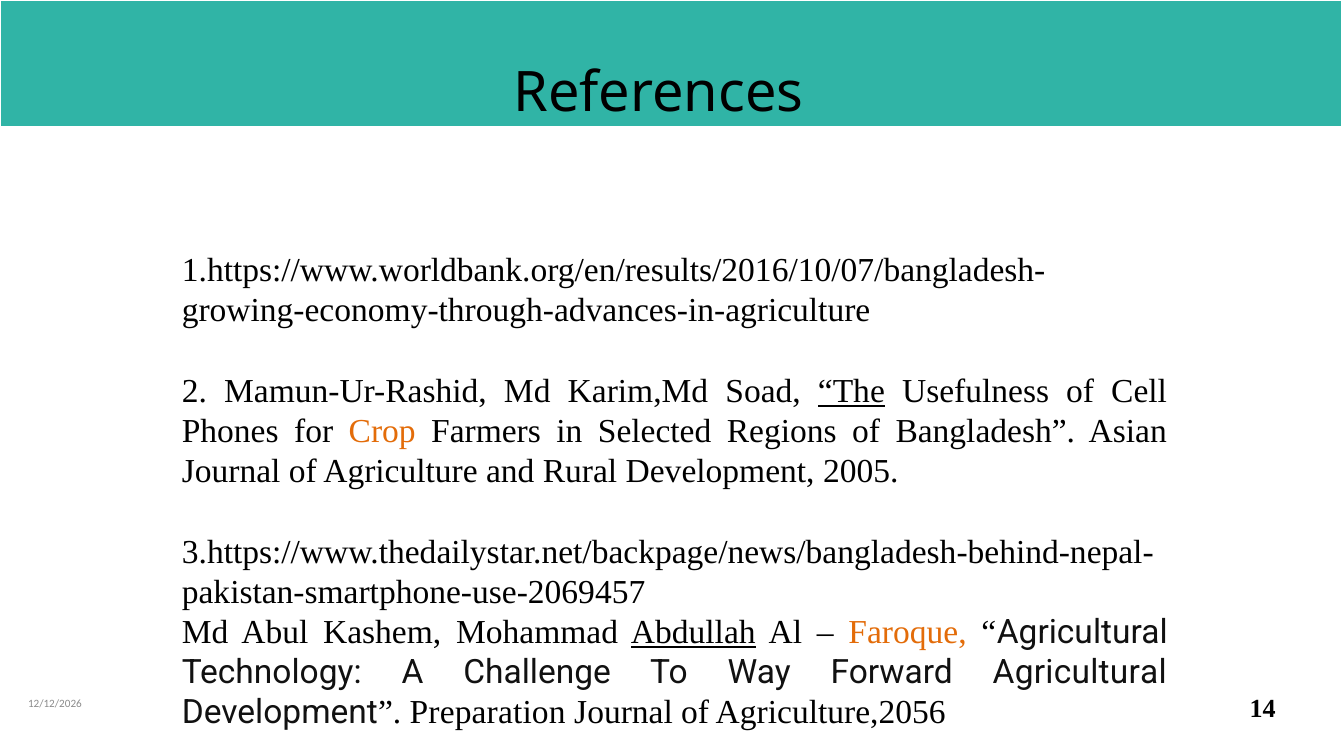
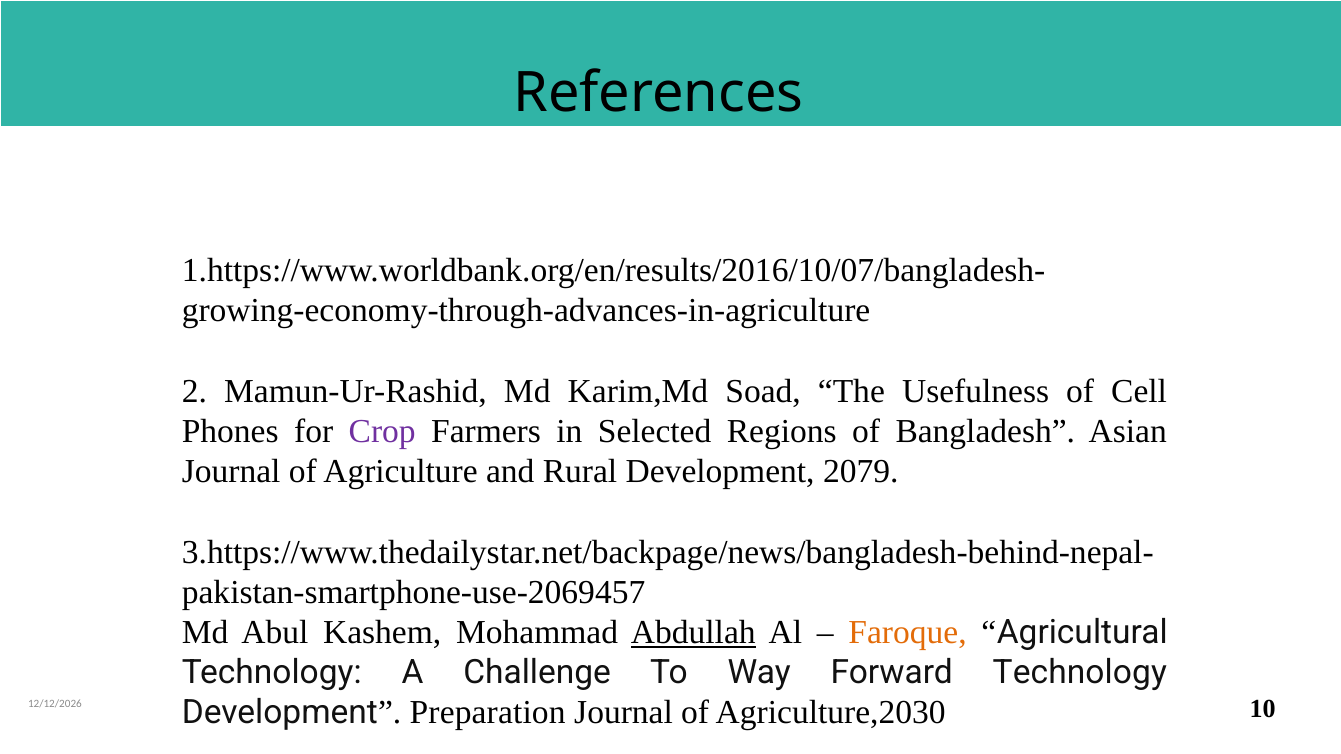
The underline: present -> none
Crop colour: orange -> purple
2005: 2005 -> 2079
Forward Agricultural: Agricultural -> Technology
Agriculture,2056: Agriculture,2056 -> Agriculture,2030
14: 14 -> 10
